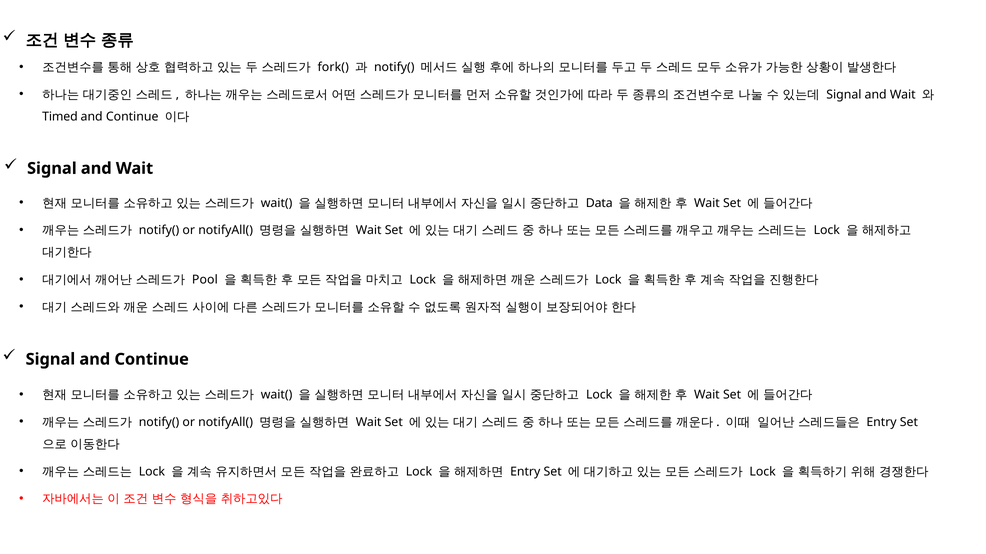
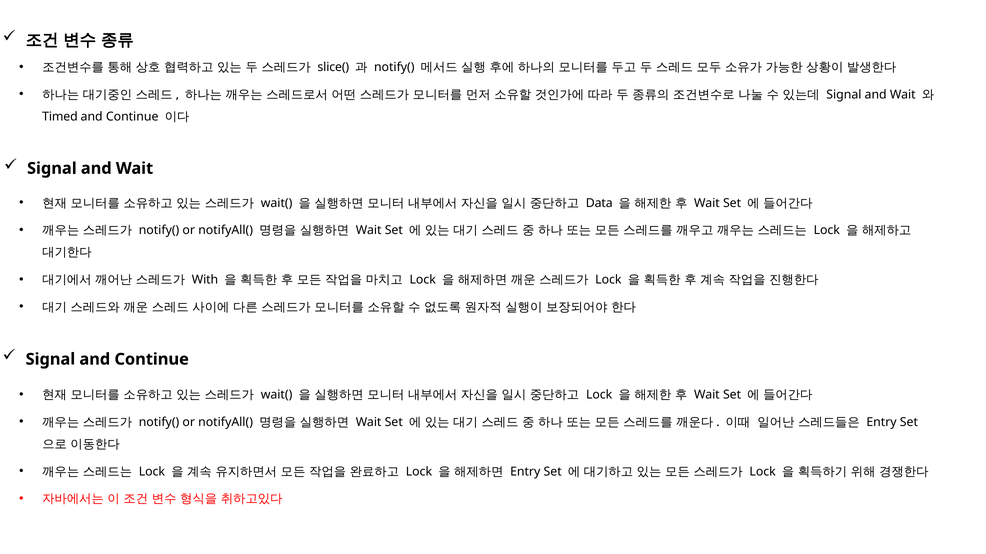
fork(: fork( -> slice(
Pool: Pool -> With
